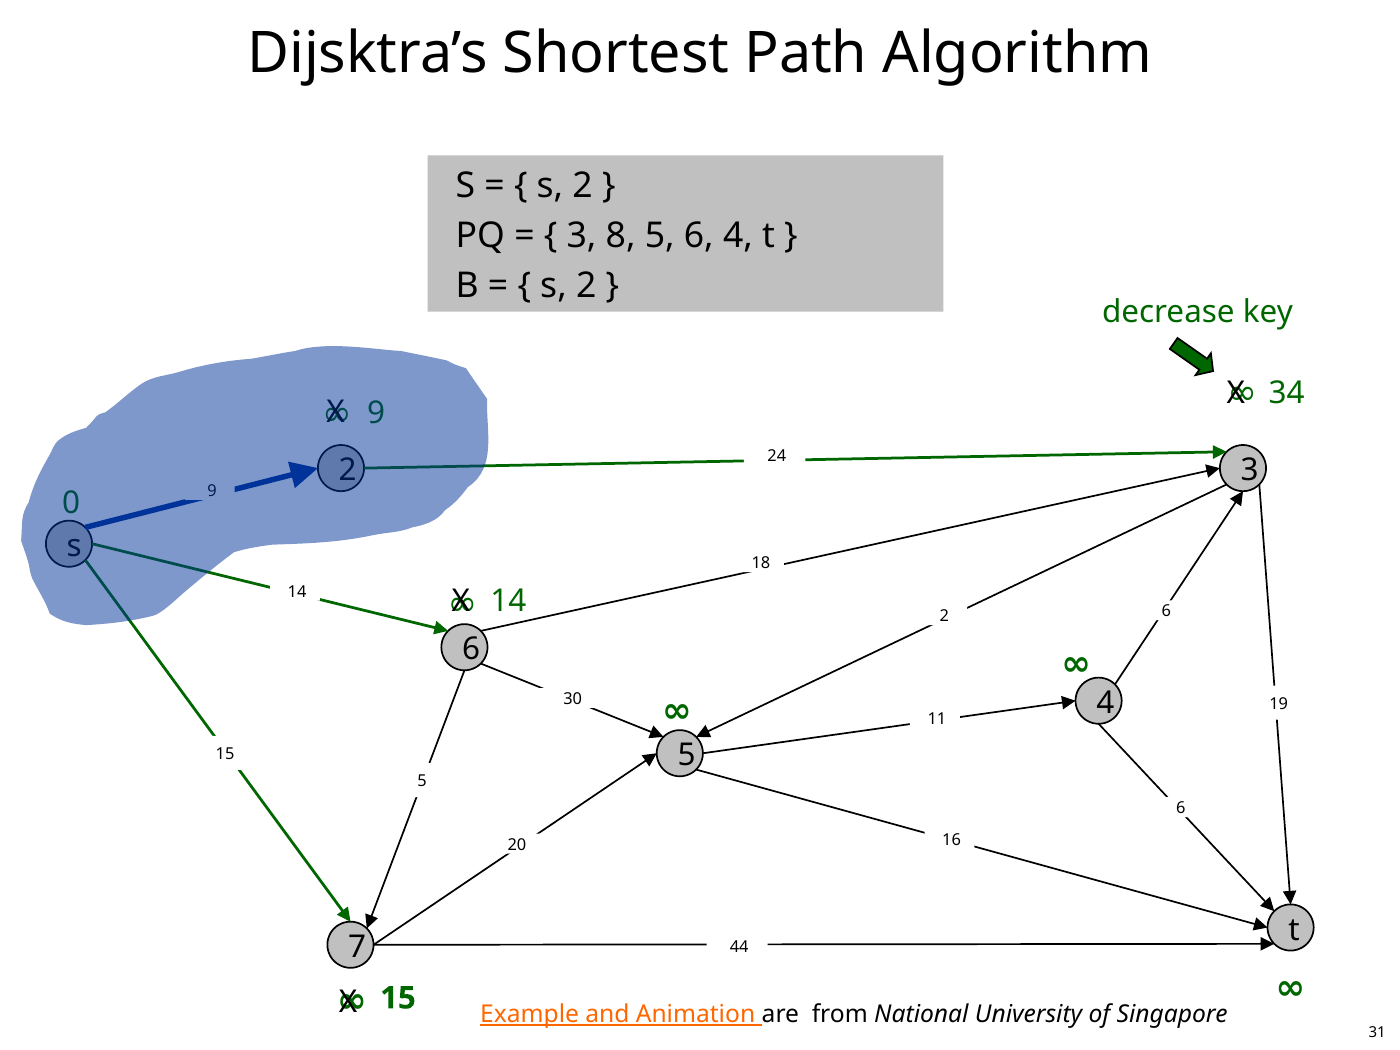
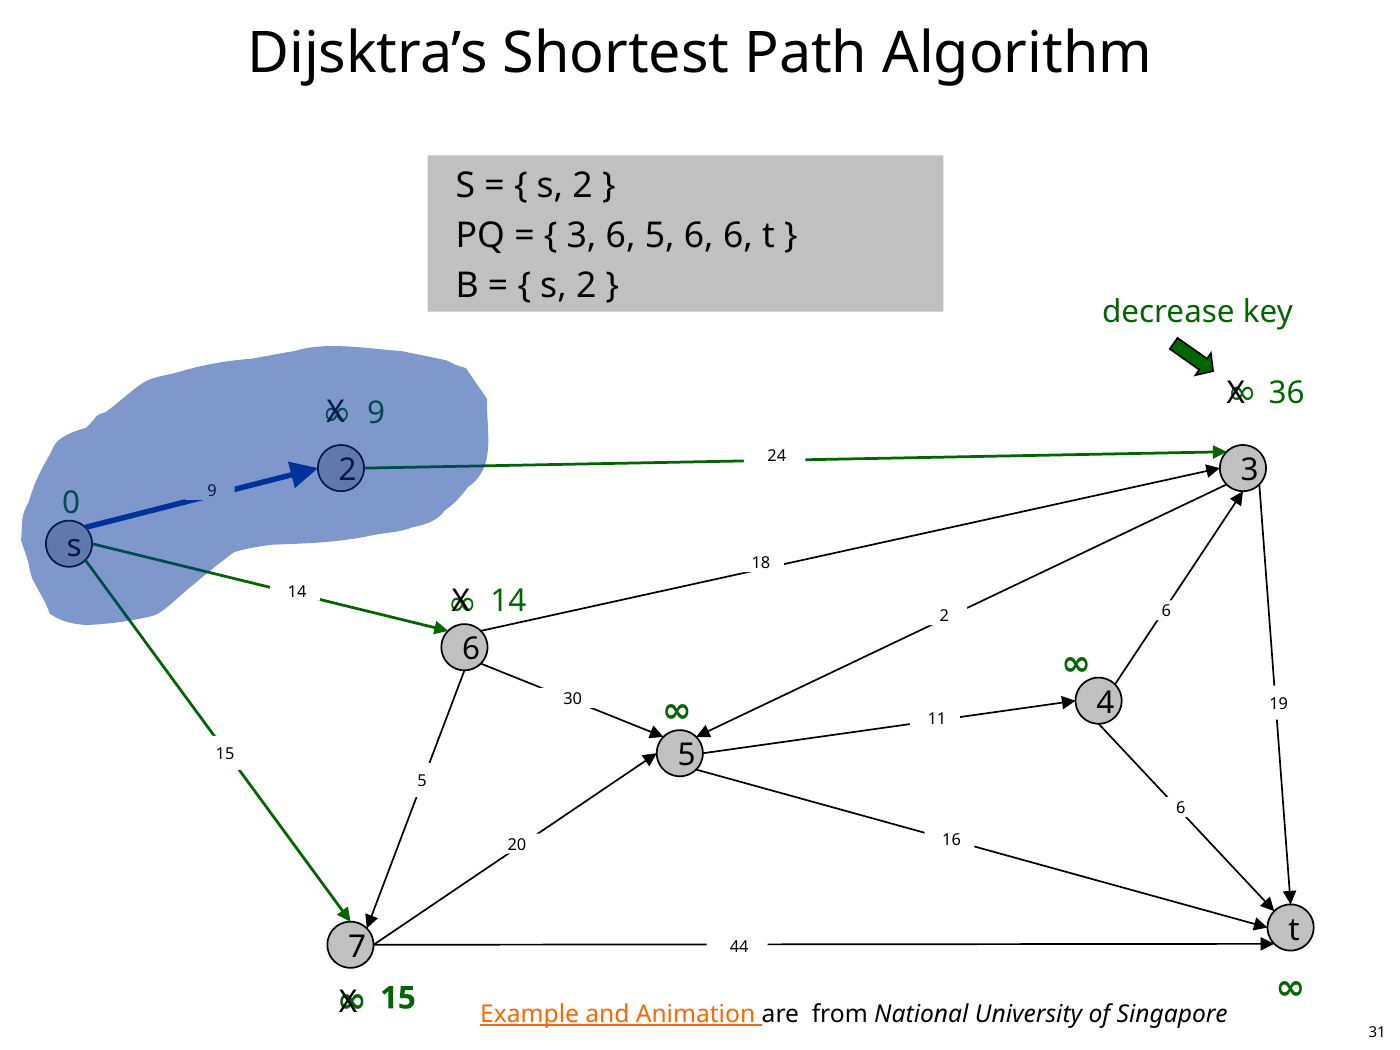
3 8: 8 -> 6
6 4: 4 -> 6
34: 34 -> 36
